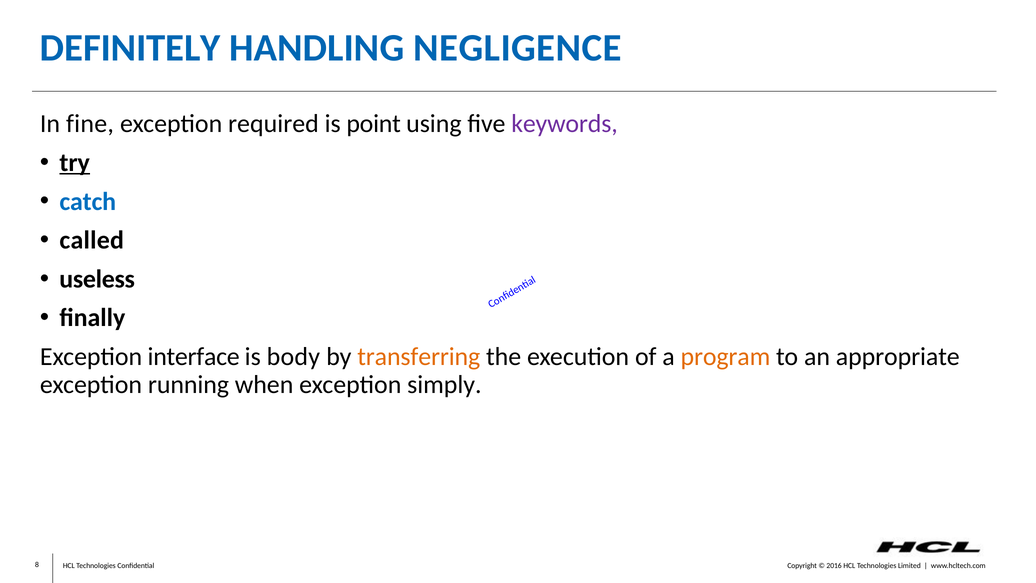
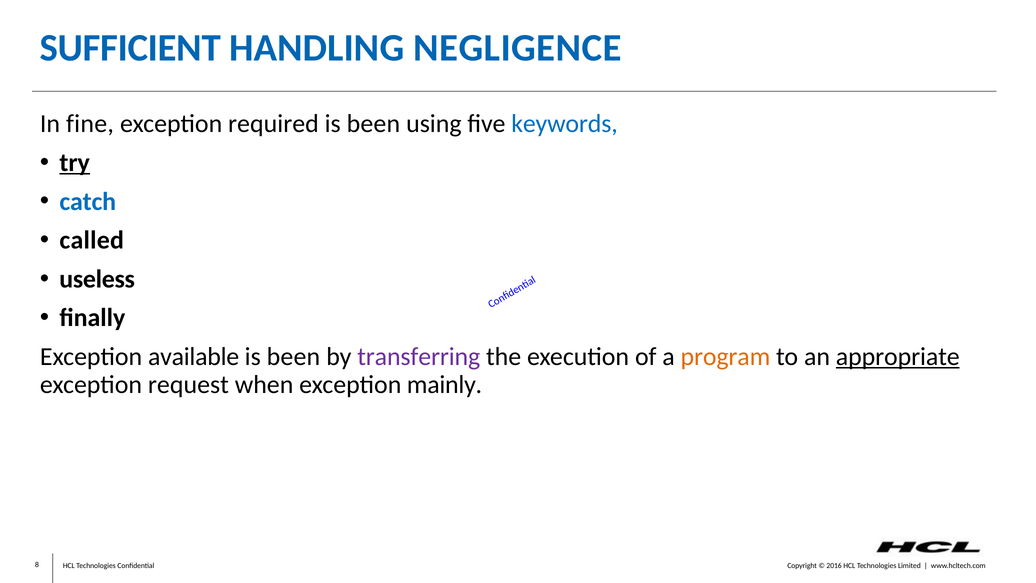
DEFINITELY: DEFINITELY -> SUFFICIENT
point at (374, 124): point -> been
keywords colour: purple -> blue
interface: interface -> available
body at (293, 356): body -> been
transferring colour: orange -> purple
appropriate underline: none -> present
running: running -> request
simply: simply -> mainly
